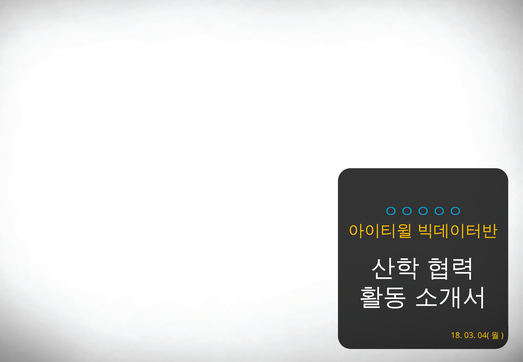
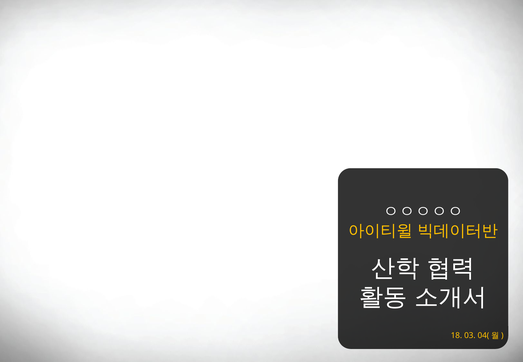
ㅇㅇㅇㅇㅇ colour: light blue -> white
